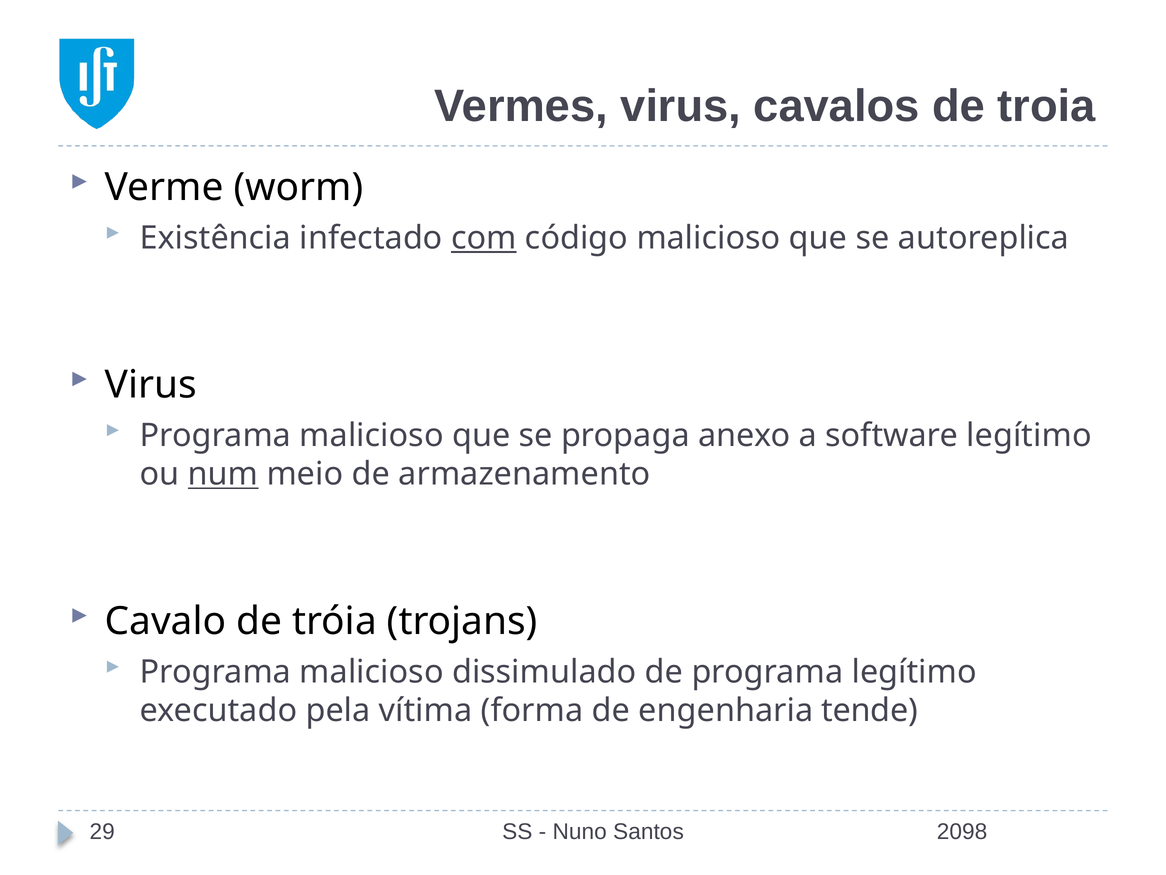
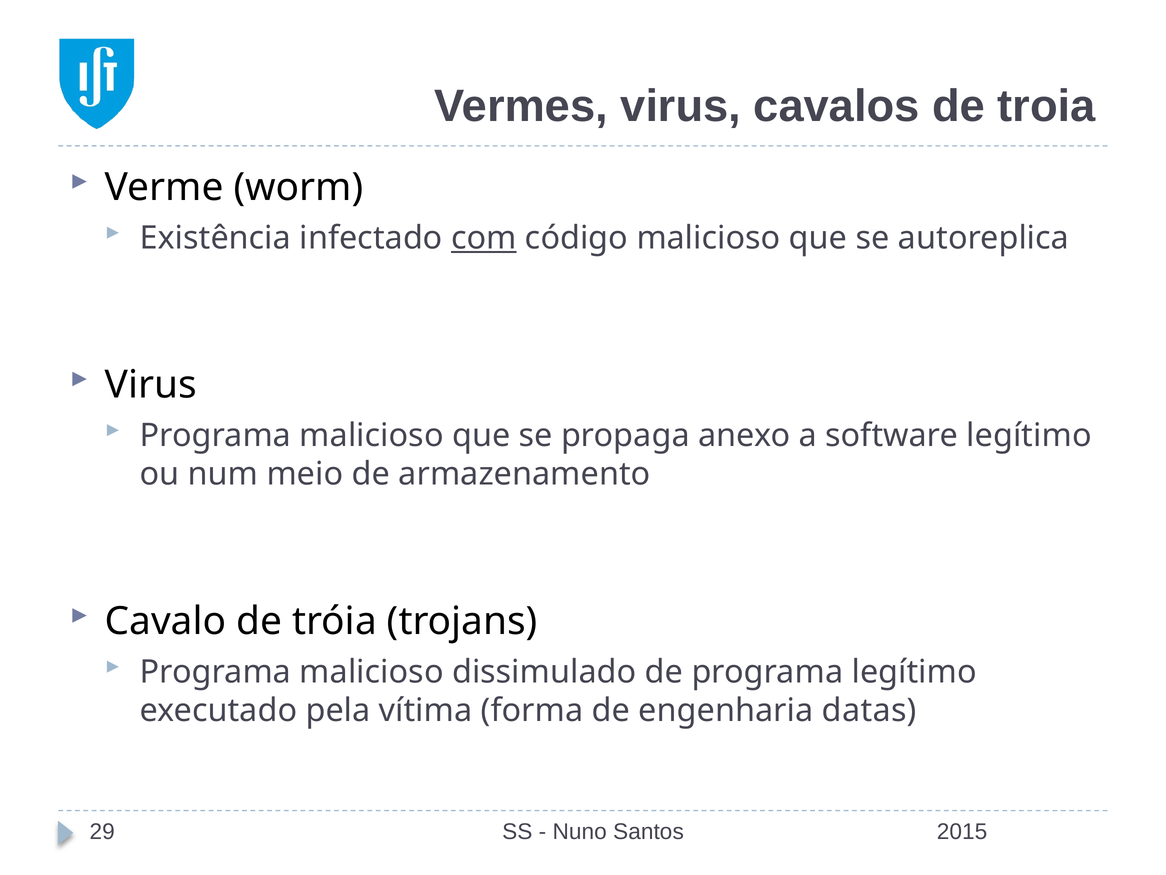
num underline: present -> none
tende: tende -> datas
2098: 2098 -> 2015
